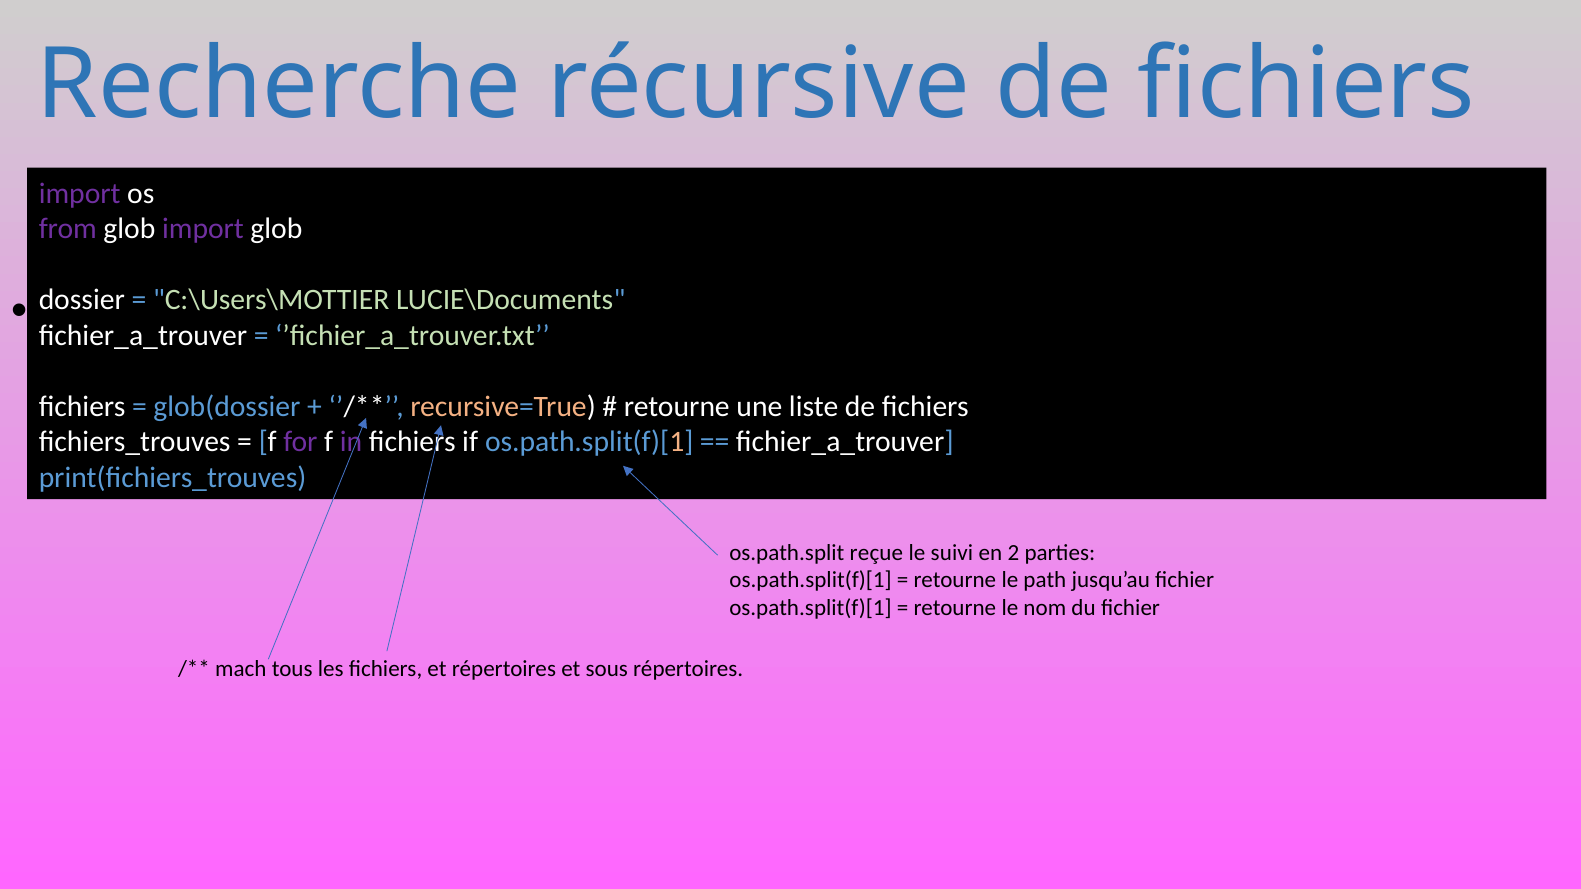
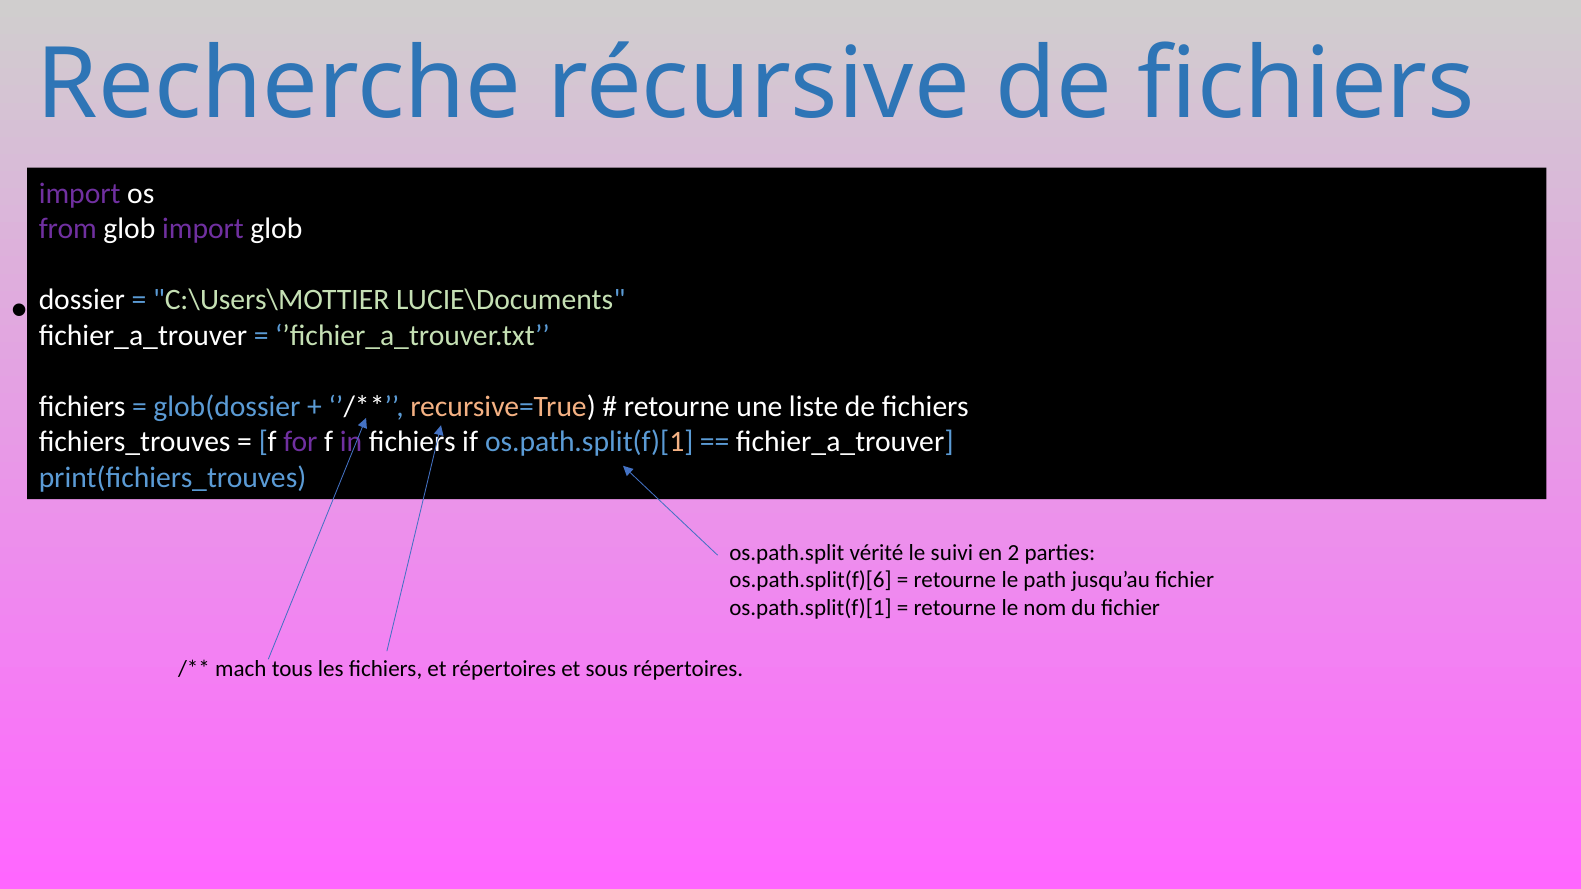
reçue: reçue -> vérité
os.path.split(f)[1 at (811, 580): os.path.split(f)[1 -> os.path.split(f)[6
